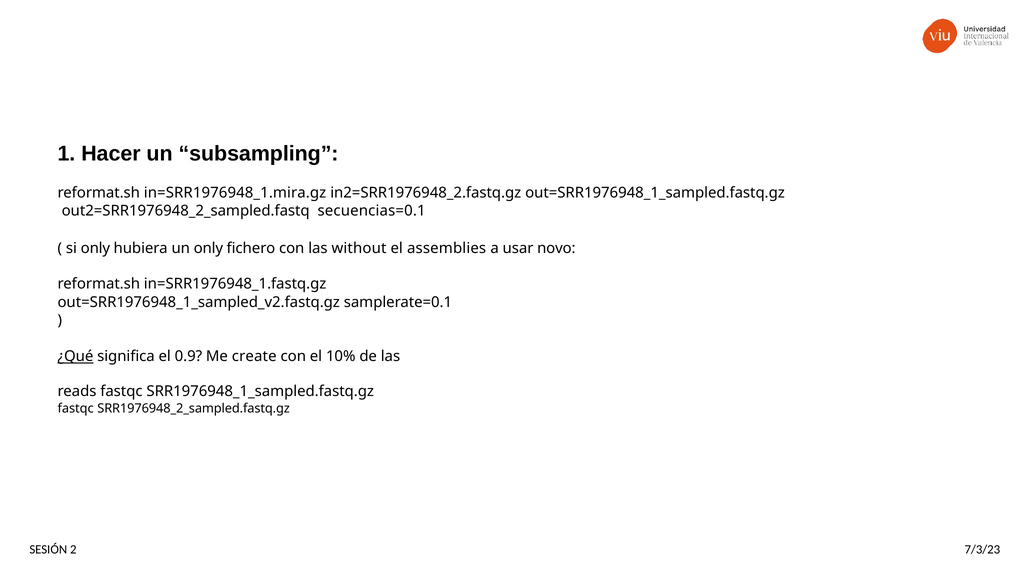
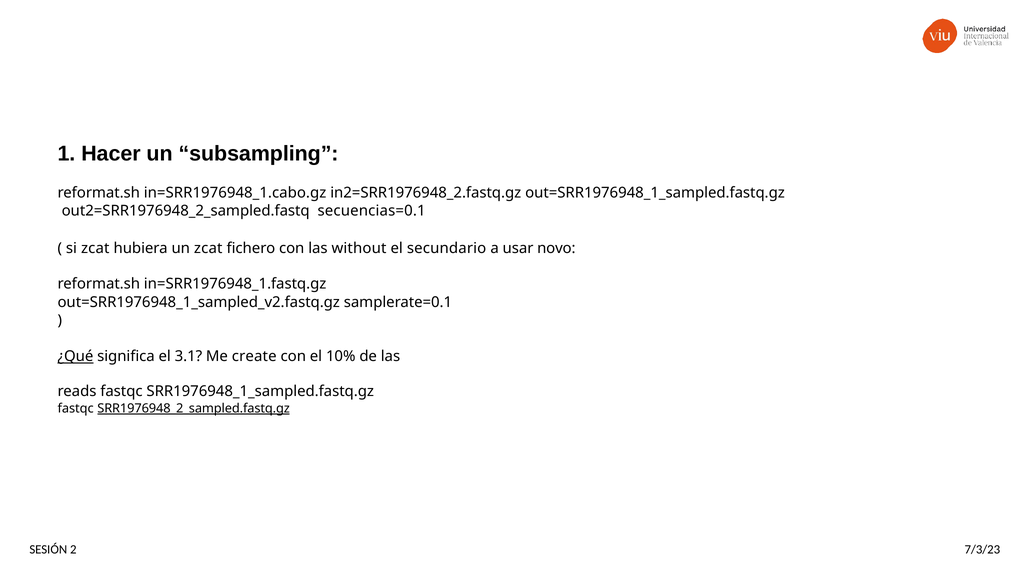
in=SRR1976948_1.mira.gz: in=SRR1976948_1.mira.gz -> in=SRR1976948_1.cabo.gz
si only: only -> zcat
un only: only -> zcat
assemblies: assemblies -> secundario
0.9: 0.9 -> 3.1
SRR1976948_2_sampled.fastq.gz underline: none -> present
